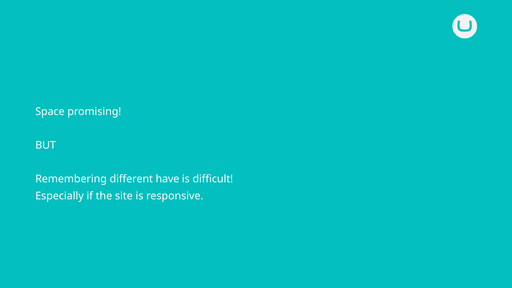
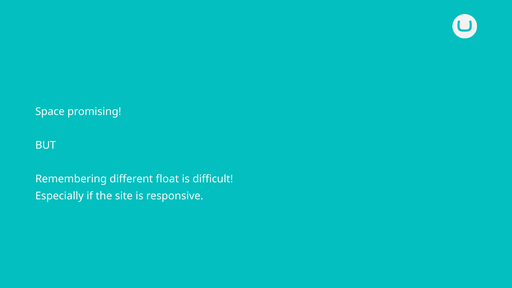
have: have -> float
